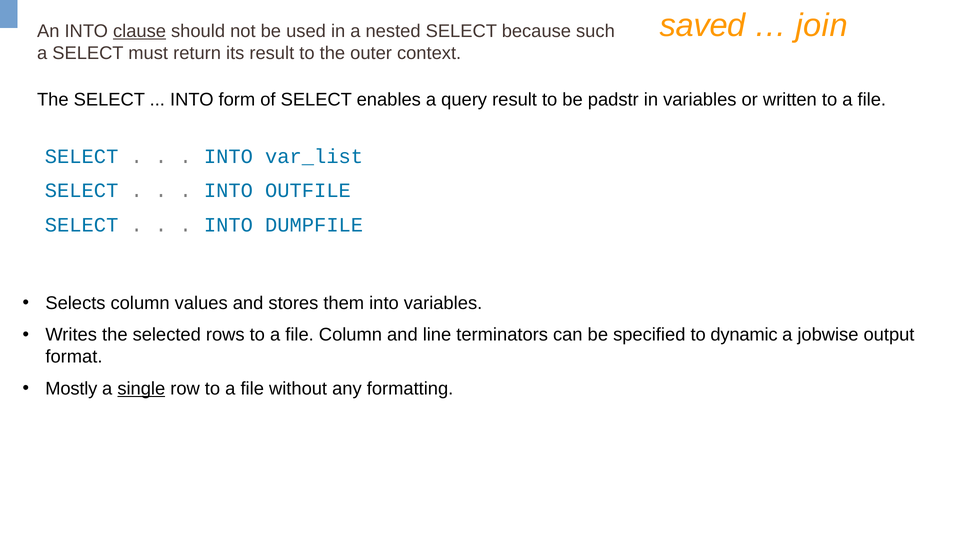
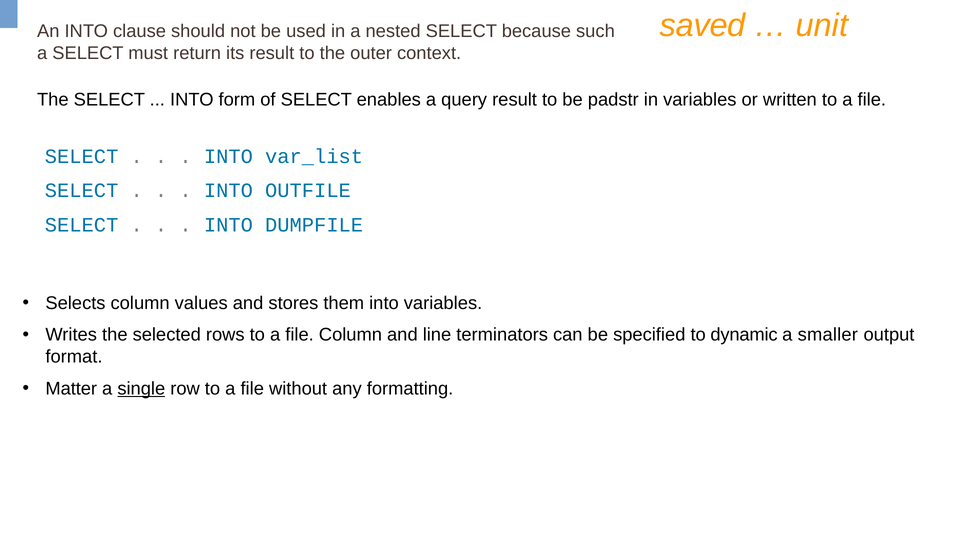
join: join -> unit
clause underline: present -> none
jobwise: jobwise -> smaller
Mostly: Mostly -> Matter
